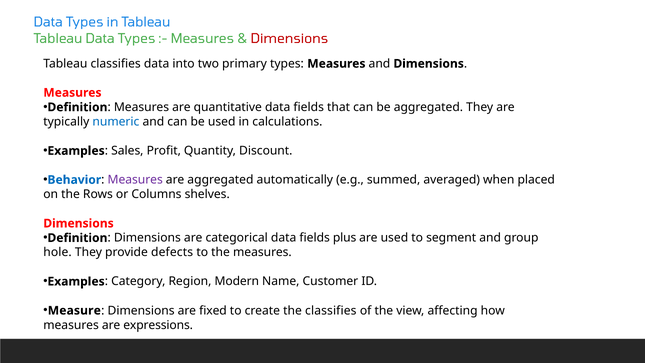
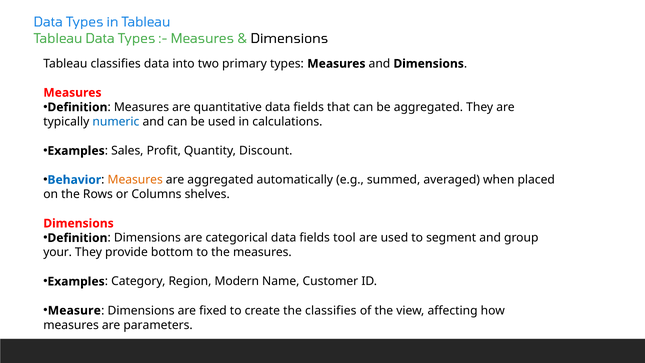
Dimensions at (289, 39) colour: red -> black
Measures at (135, 180) colour: purple -> orange
plus: plus -> tool
hole: hole -> your
defects: defects -> bottom
expressions: expressions -> parameters
